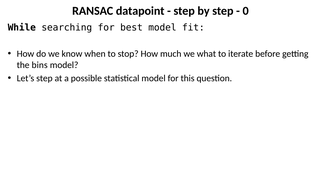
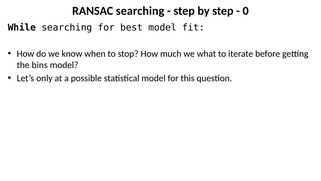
RANSAC datapoint: datapoint -> searching
Let’s step: step -> only
